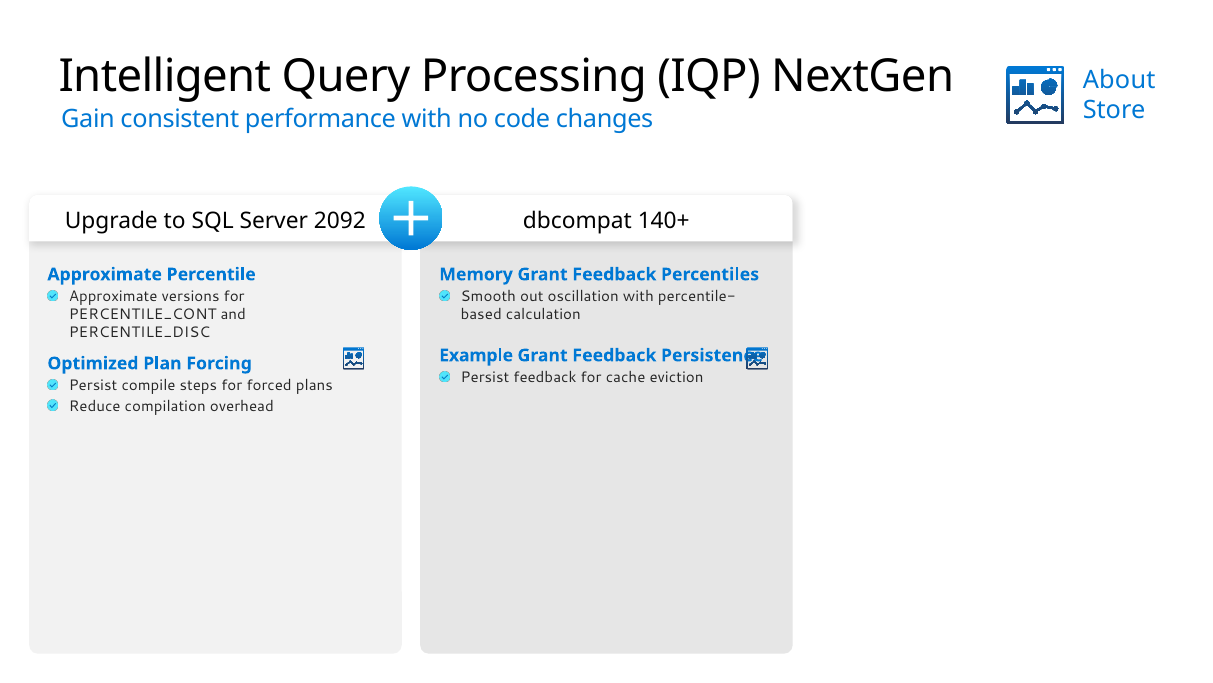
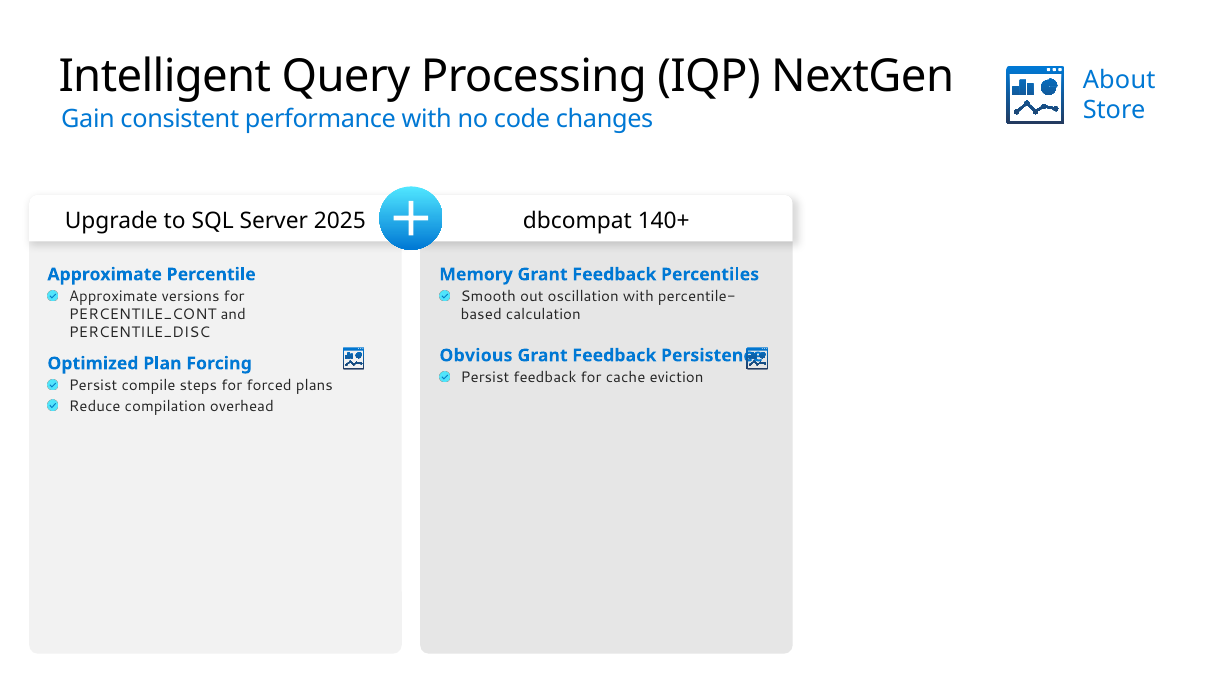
2092: 2092 -> 2025
Example: Example -> Obvious
